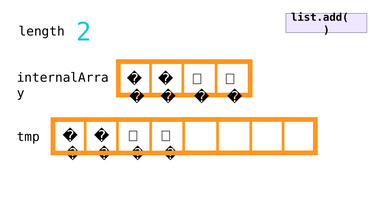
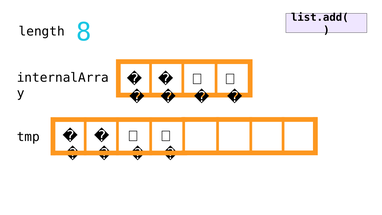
2: 2 -> 8
